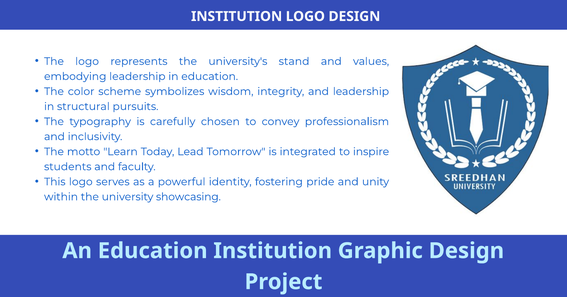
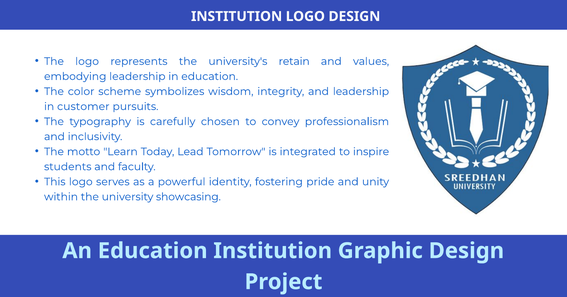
stand: stand -> retain
structural: structural -> customer
